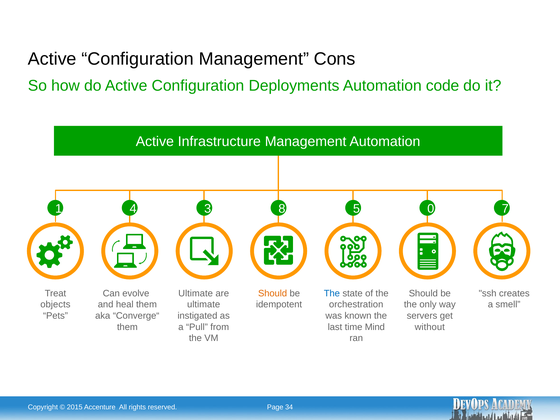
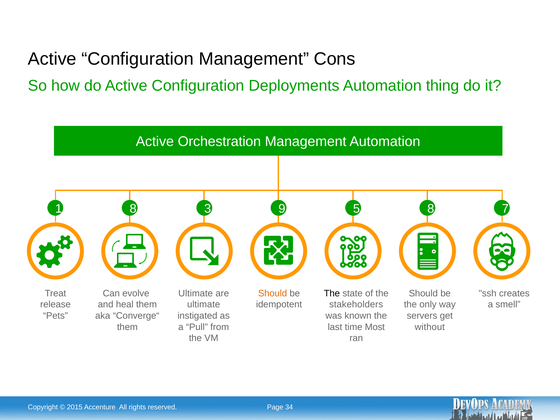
code: code -> thing
Infrastructure: Infrastructure -> Orchestration
1 4: 4 -> 8
8: 8 -> 9
5 0: 0 -> 8
The at (332, 293) colour: blue -> black
objects: objects -> release
orchestration: orchestration -> stakeholders
Mind: Mind -> Most
